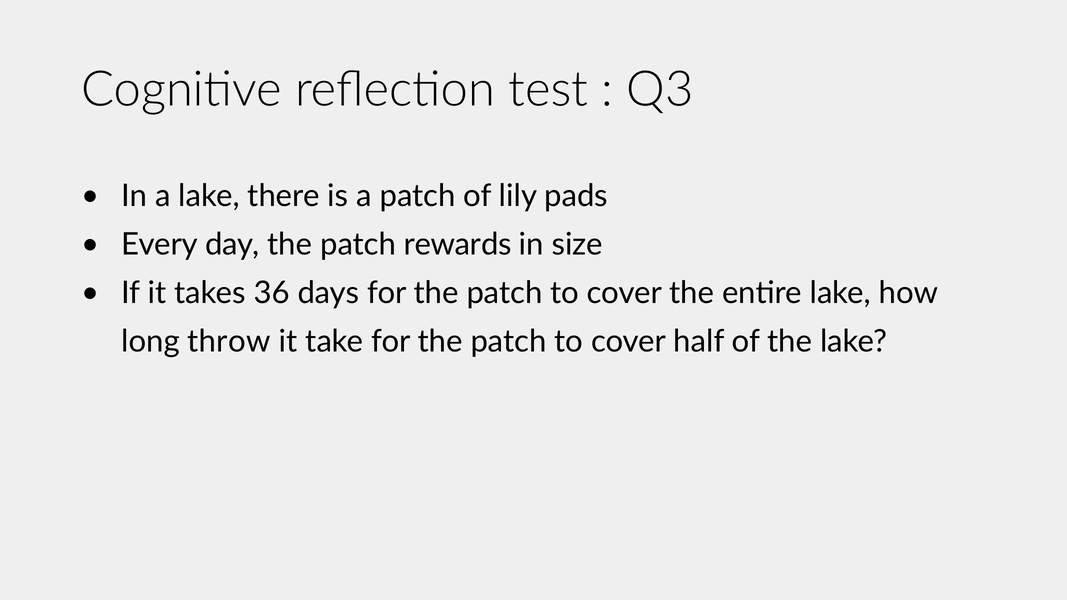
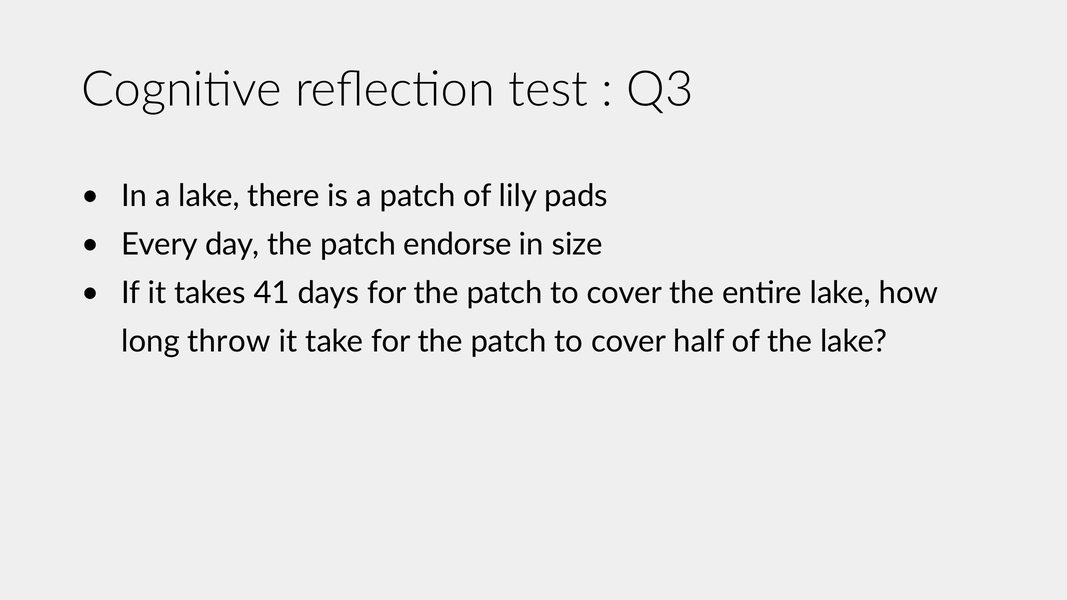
rewards: rewards -> endorse
36: 36 -> 41
